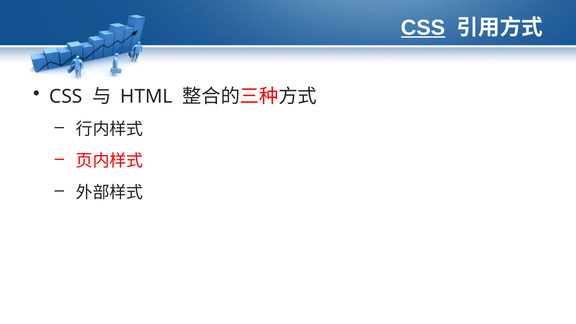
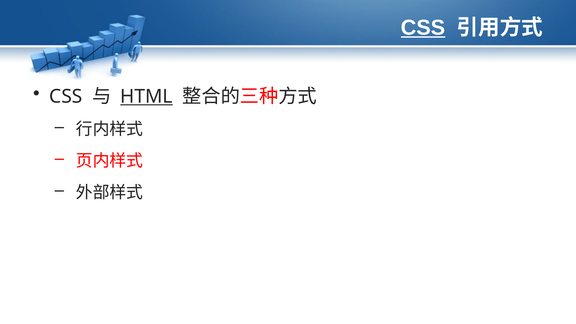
HTML underline: none -> present
